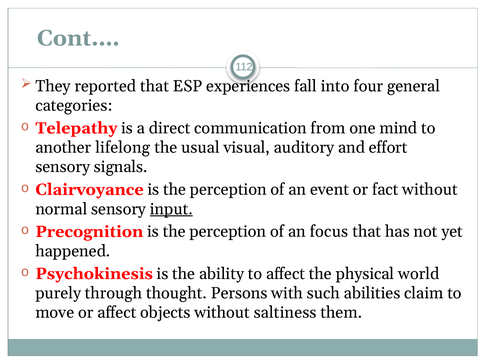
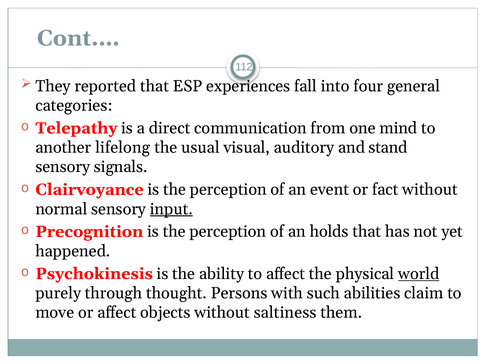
effort: effort -> stand
focus: focus -> holds
world underline: none -> present
